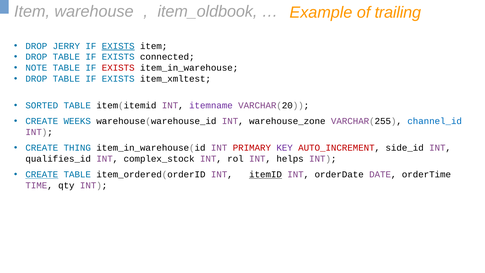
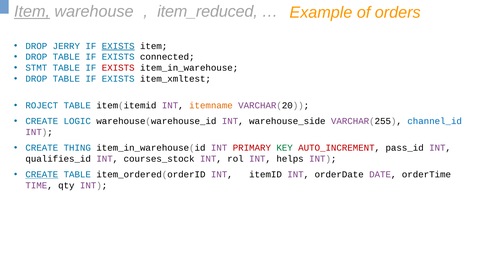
Item at (32, 12) underline: none -> present
item_oldbook: item_oldbook -> item_reduced
trailing: trailing -> orders
NOTE: NOTE -> STMT
SORTED: SORTED -> ROJECT
itemname colour: purple -> orange
WEEKS: WEEKS -> LOGIC
warehouse_zone: warehouse_zone -> warehouse_side
KEY colour: purple -> green
side_id: side_id -> pass_id
complex_stock: complex_stock -> courses_stock
itemID underline: present -> none
